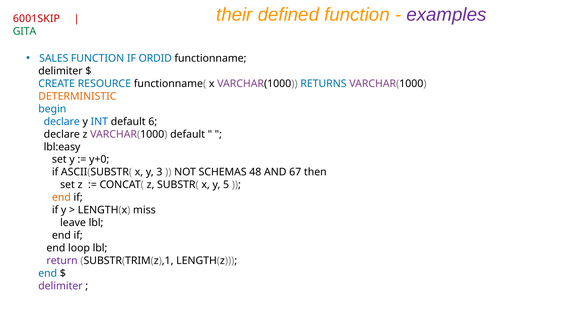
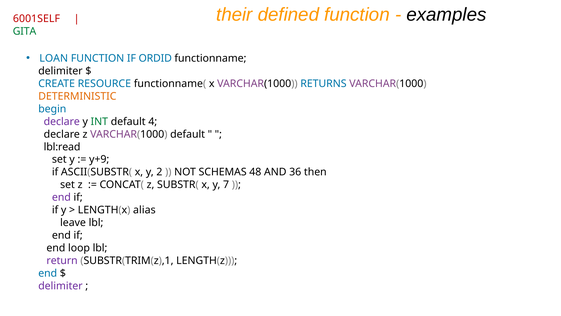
examples colour: purple -> black
6001SKIP: 6001SKIP -> 6001SELF
SALES: SALES -> LOAN
declare at (62, 121) colour: blue -> purple
INT colour: blue -> green
6: 6 -> 4
lbl:easy: lbl:easy -> lbl:read
y+0: y+0 -> y+9
3: 3 -> 2
67: 67 -> 36
5: 5 -> 7
end at (61, 197) colour: orange -> purple
miss: miss -> alias
